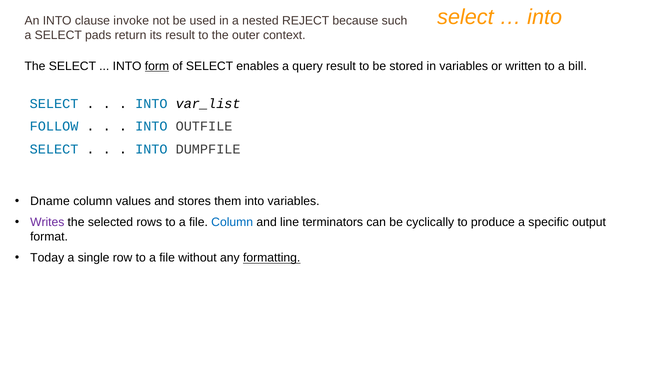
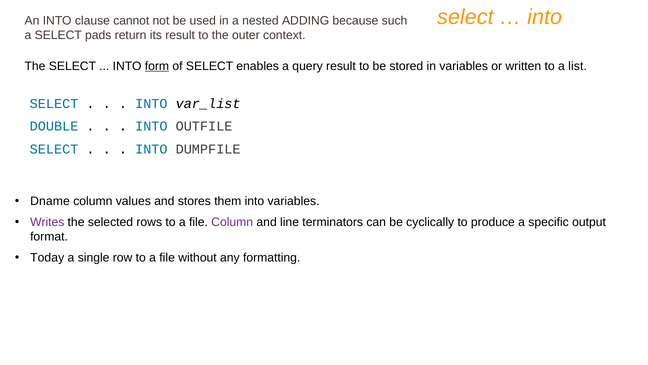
invoke: invoke -> cannot
REJECT: REJECT -> ADDING
bill: bill -> list
FOLLOW: FOLLOW -> DOUBLE
Column at (232, 222) colour: blue -> purple
formatting underline: present -> none
